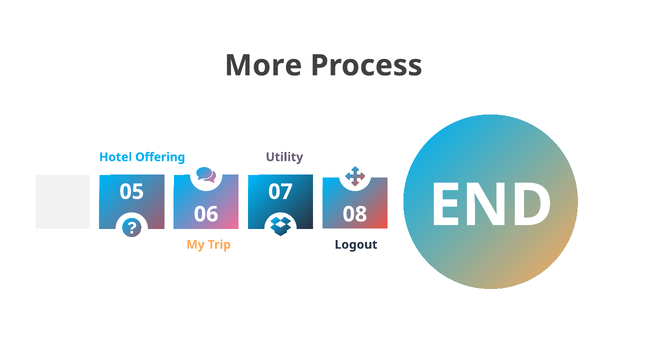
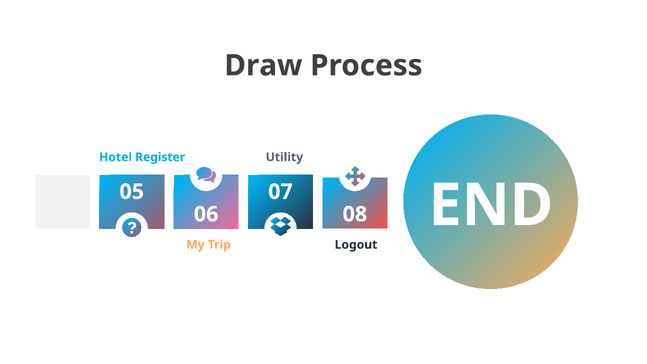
More: More -> Draw
Offering: Offering -> Register
